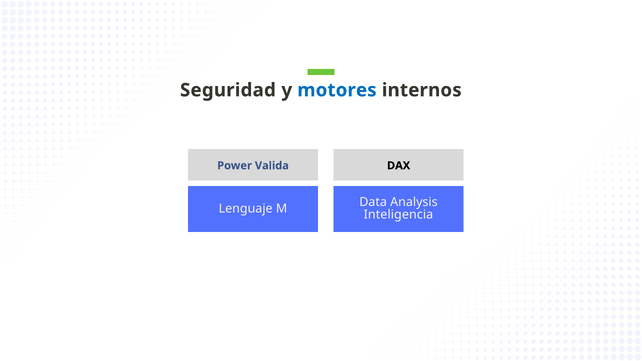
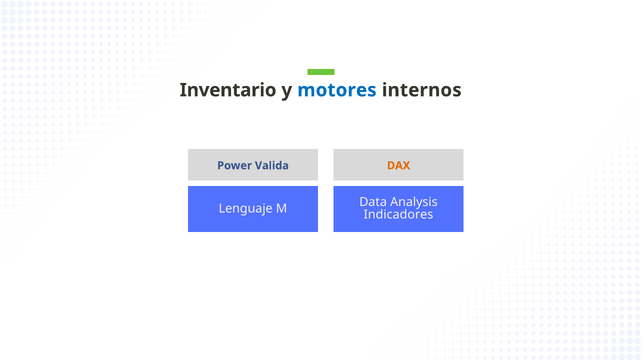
Seguridad: Seguridad -> Inventario
DAX colour: black -> orange
Inteligencia: Inteligencia -> Indicadores
